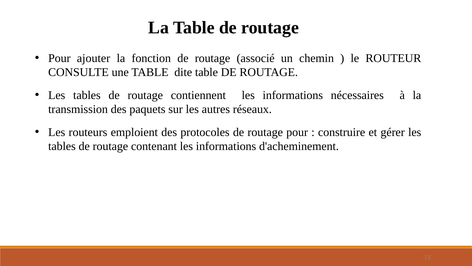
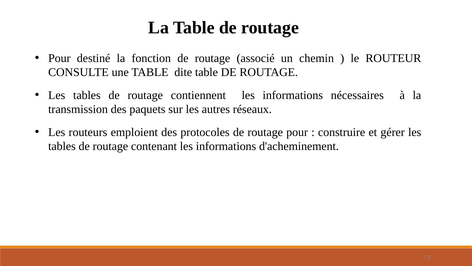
ajouter: ajouter -> destiné
